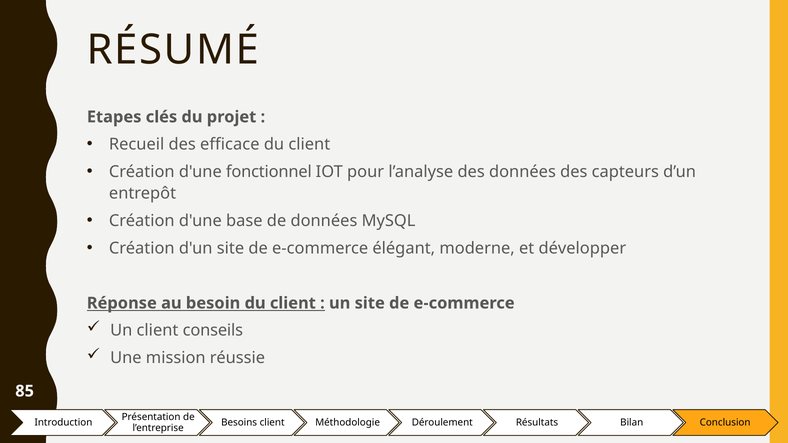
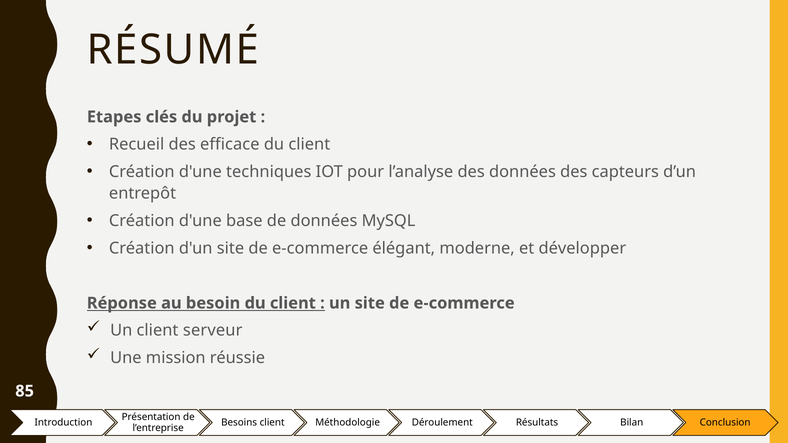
fonctionnel: fonctionnel -> techniques
conseils: conseils -> serveur
